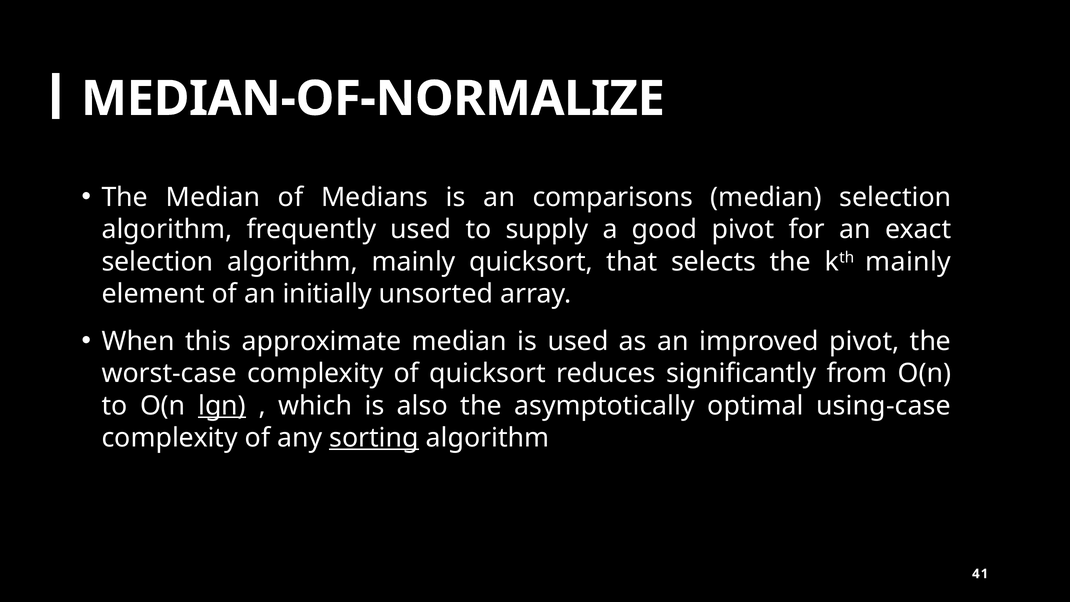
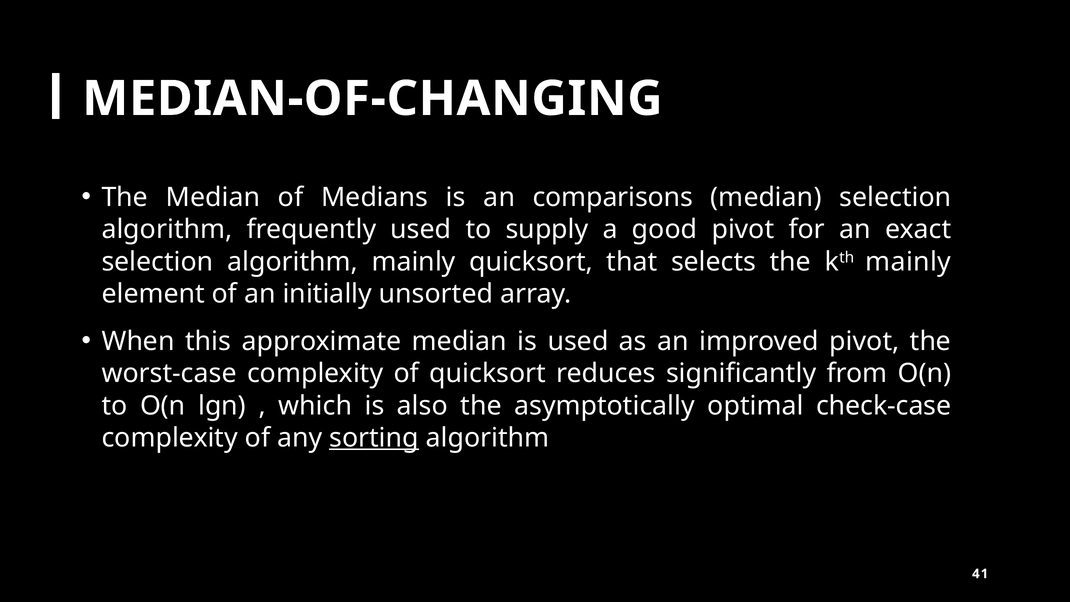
MEDIAN-OF-NORMALIZE: MEDIAN-OF-NORMALIZE -> MEDIAN-OF-CHANGING
lgn underline: present -> none
using-case: using-case -> check-case
